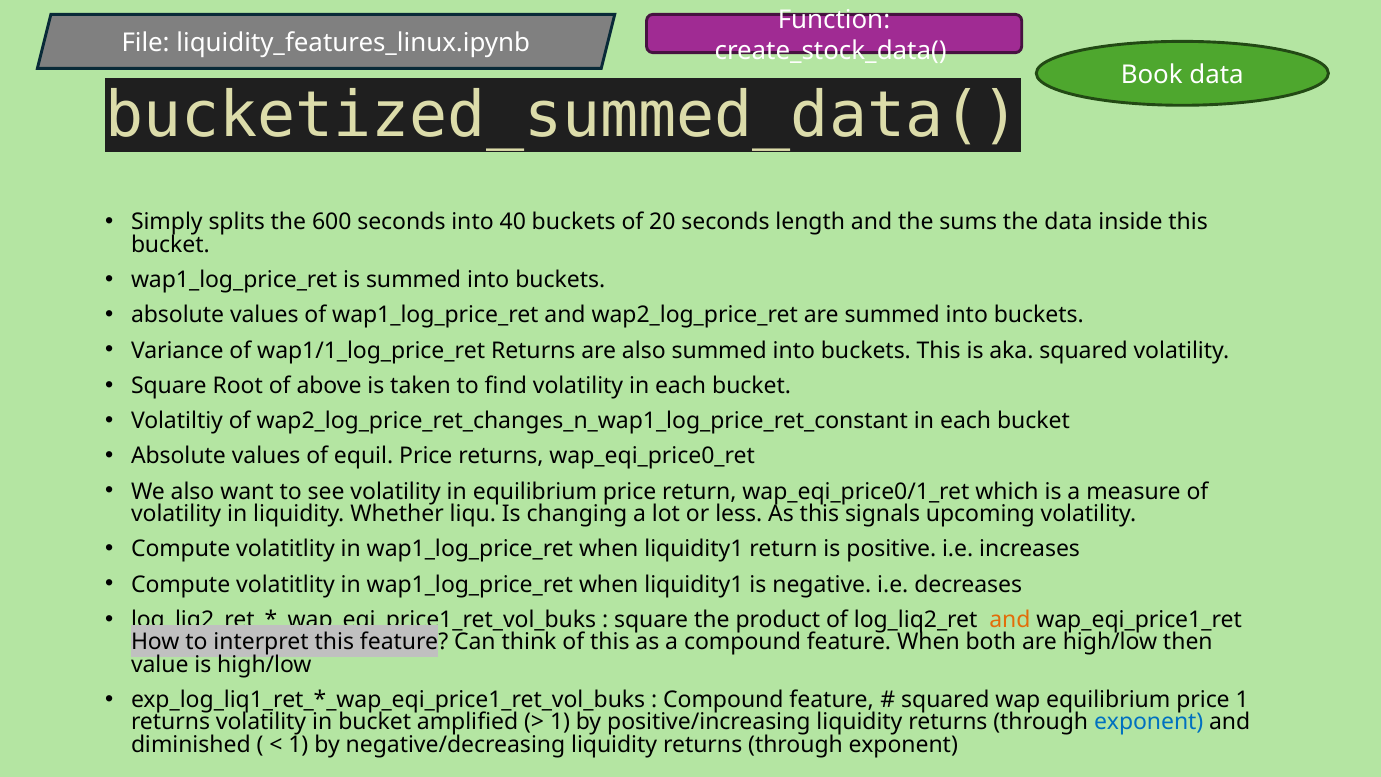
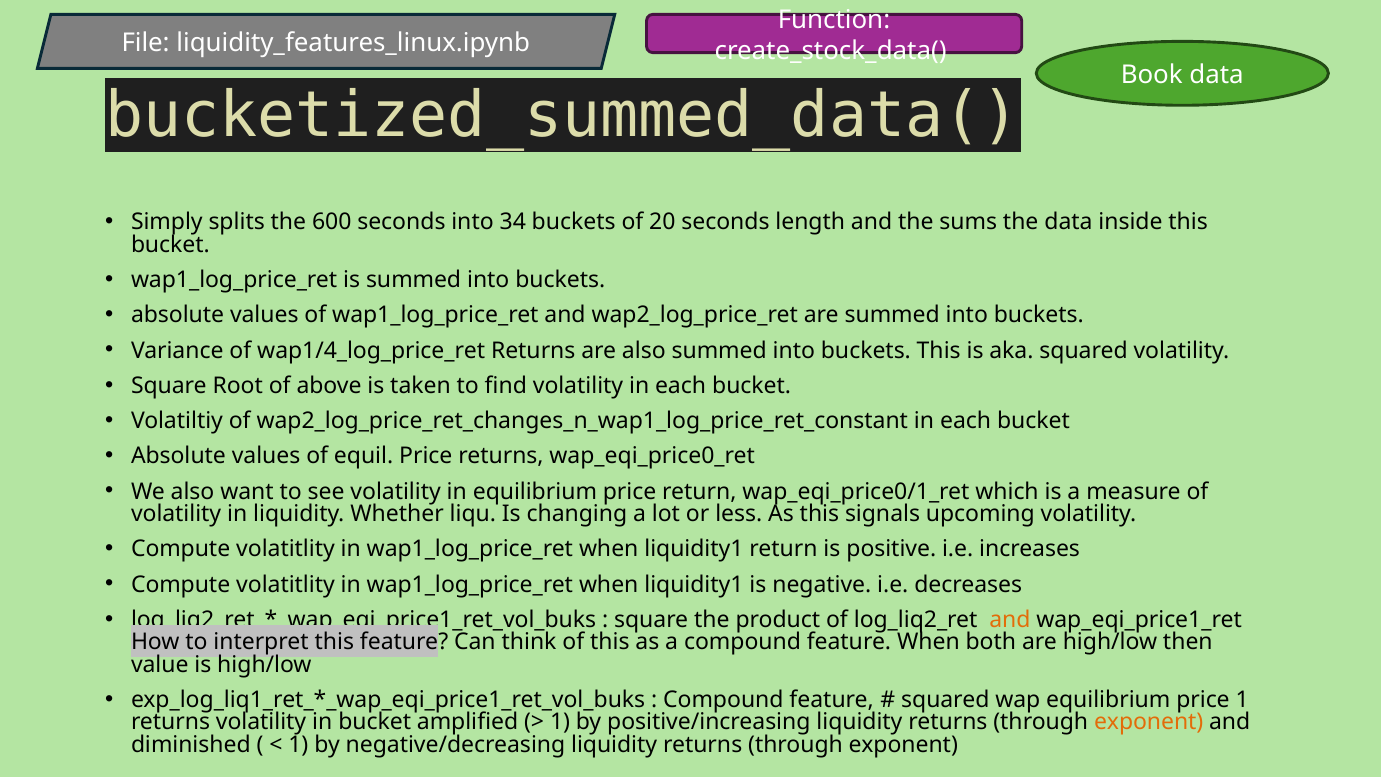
40: 40 -> 34
wap1/1_log_price_ret: wap1/1_log_price_ret -> wap1/4_log_price_ret
exponent at (1149, 722) colour: blue -> orange
